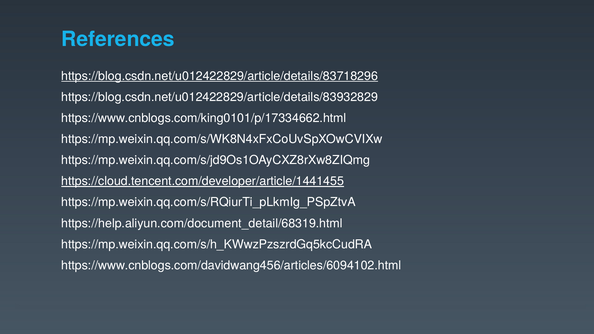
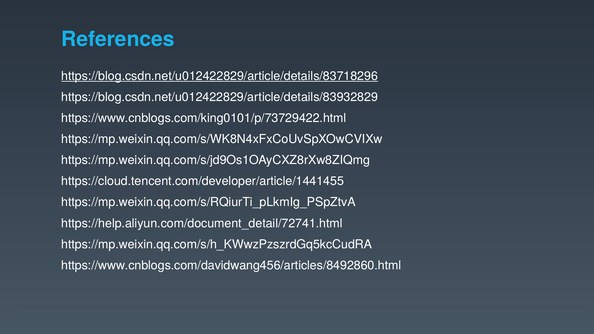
https://www.cnblogs.com/king0101/p/17334662.html: https://www.cnblogs.com/king0101/p/17334662.html -> https://www.cnblogs.com/king0101/p/73729422.html
https://cloud.tencent.com/developer/article/1441455 underline: present -> none
https://help.aliyun.com/document_detail/68319.html: https://help.aliyun.com/document_detail/68319.html -> https://help.aliyun.com/document_detail/72741.html
https://www.cnblogs.com/davidwang456/articles/6094102.html: https://www.cnblogs.com/davidwang456/articles/6094102.html -> https://www.cnblogs.com/davidwang456/articles/8492860.html
